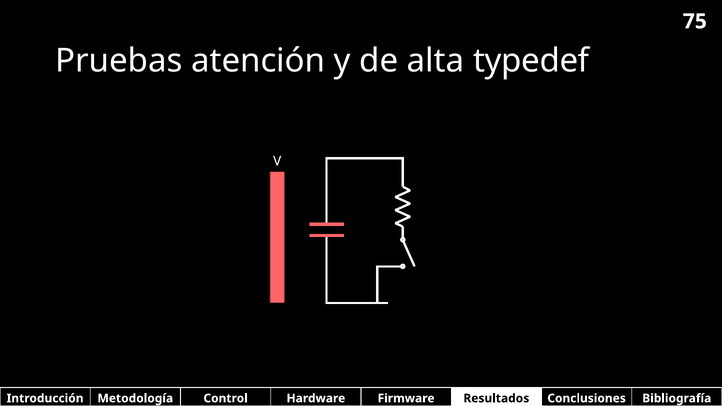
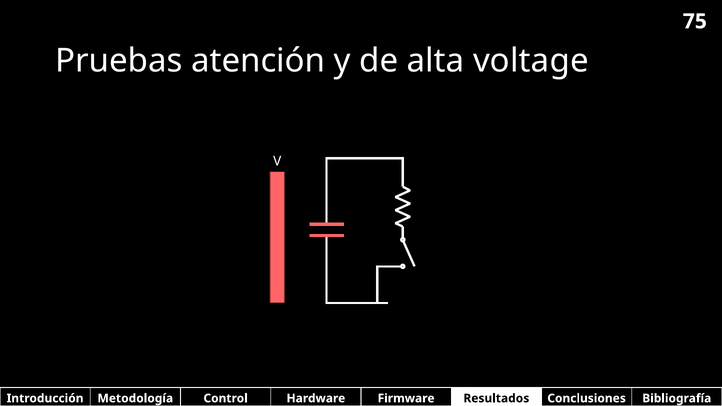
typedef: typedef -> voltage
